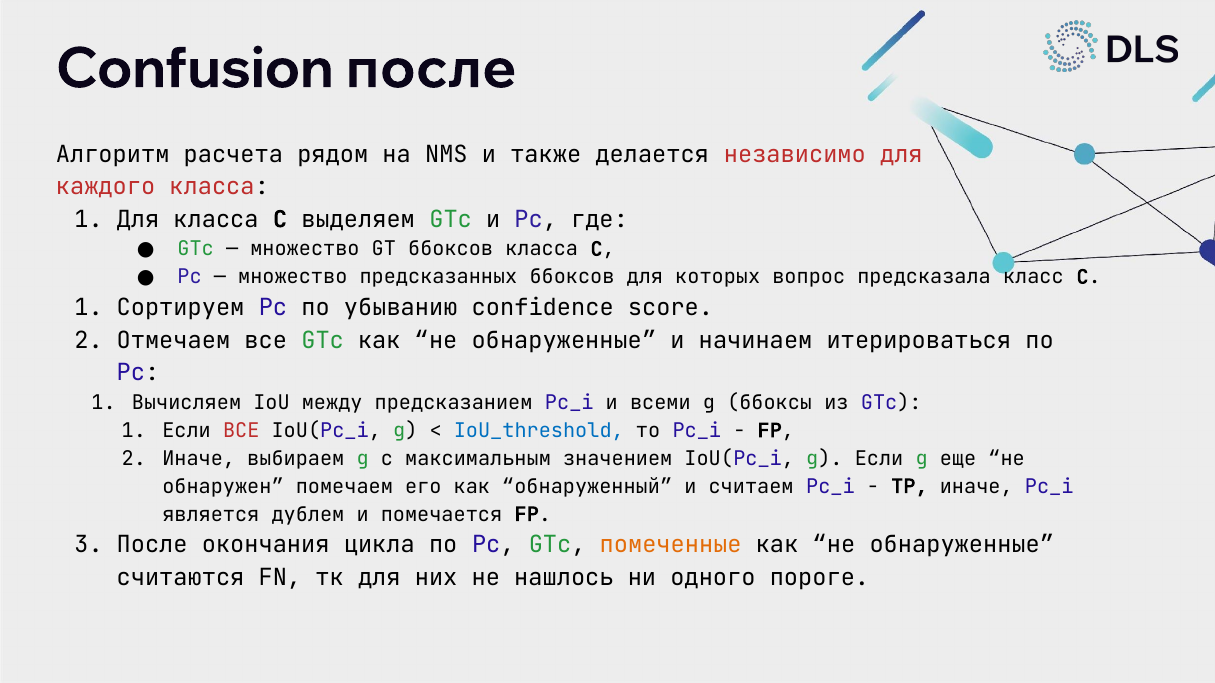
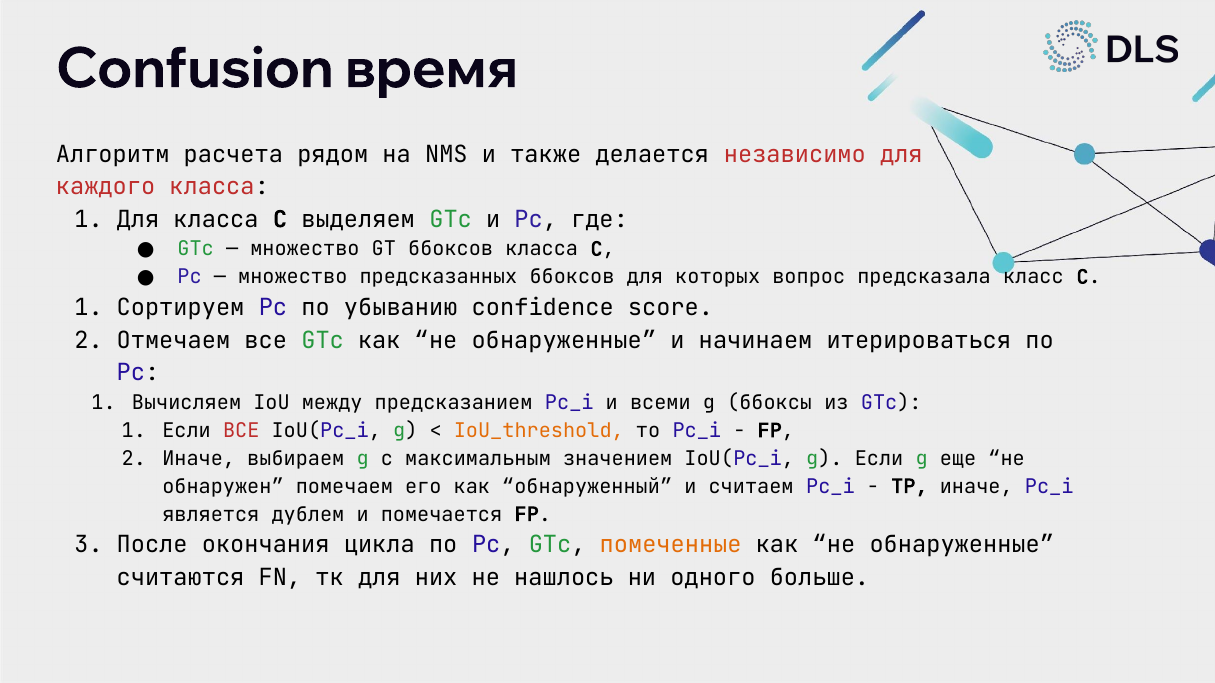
Confusion после: после -> время
IoU_threshold colour: blue -> orange
пороге: пороге -> больше
